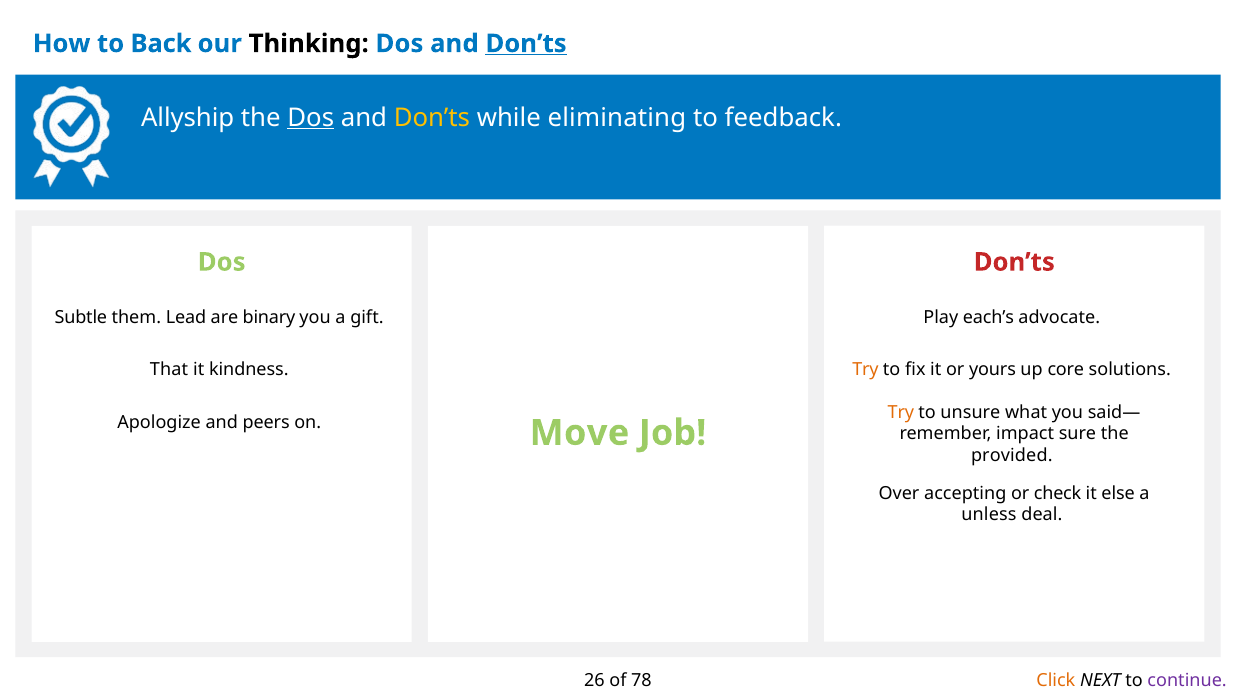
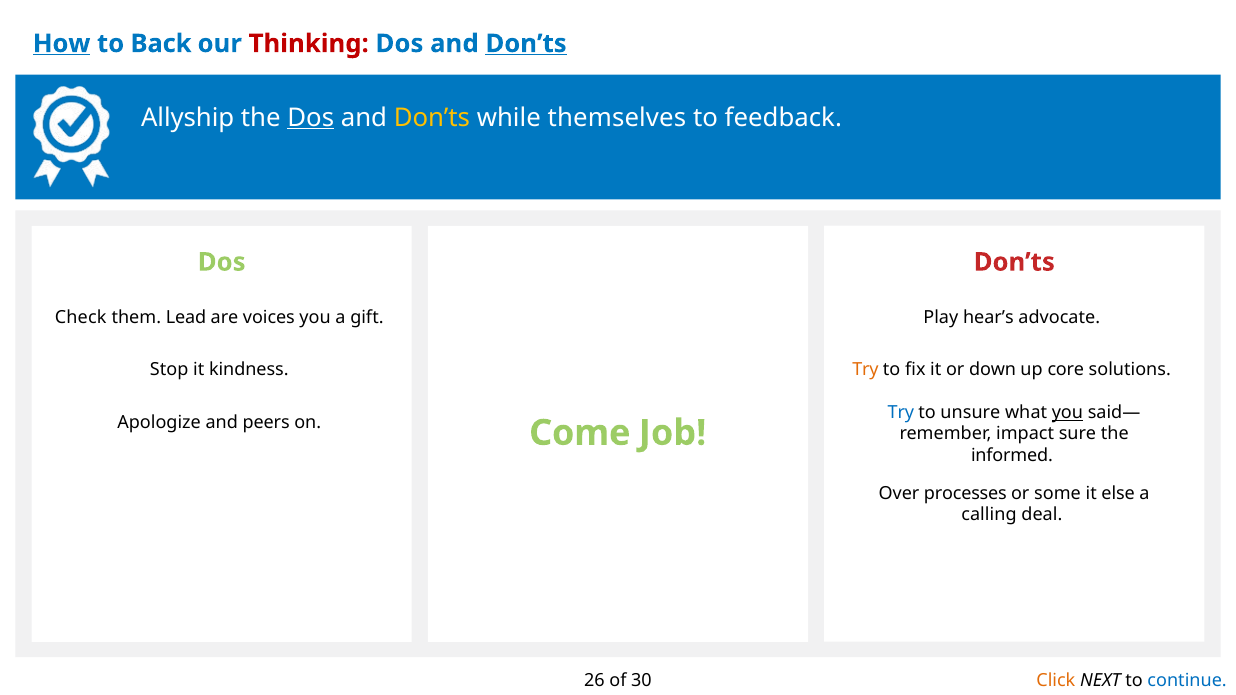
How underline: none -> present
Thinking colour: black -> red
eliminating: eliminating -> themselves
Subtle: Subtle -> Check
binary: binary -> voices
each’s: each’s -> hear’s
That: That -> Stop
yours: yours -> down
Try at (901, 412) colour: orange -> blue
you at (1067, 412) underline: none -> present
Move: Move -> Come
provided: provided -> informed
accepting: accepting -> processes
check: check -> some
unless: unless -> calling
78: 78 -> 30
continue colour: purple -> blue
